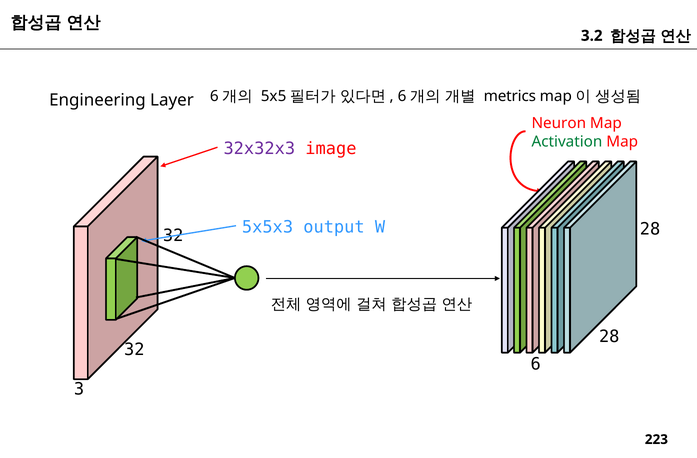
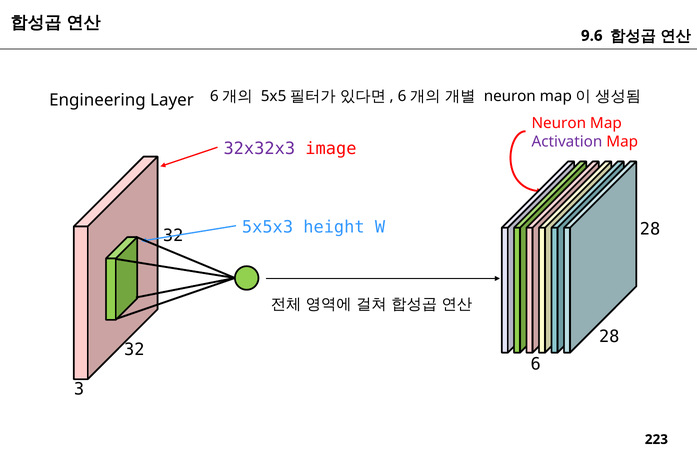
3.2: 3.2 -> 9.6
metrics at (510, 96): metrics -> neuron
Activation colour: green -> purple
output: output -> height
